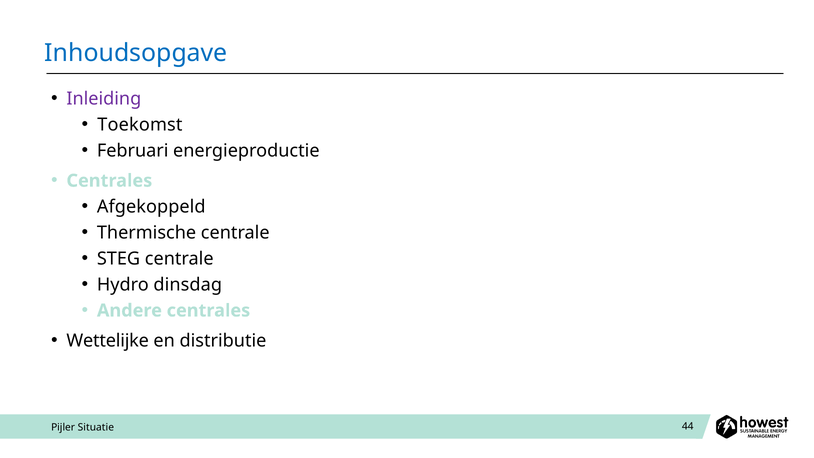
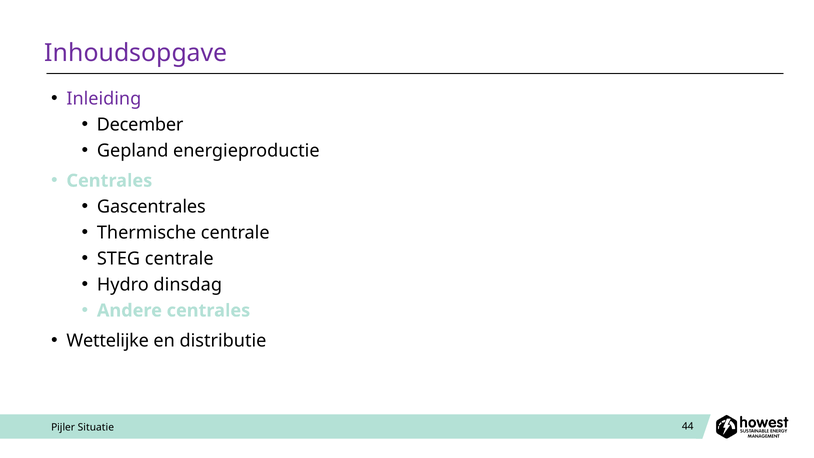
Inhoudsopgave colour: blue -> purple
Toekomst: Toekomst -> December
Februari: Februari -> Gepland
Afgekoppeld: Afgekoppeld -> Gascentrales
